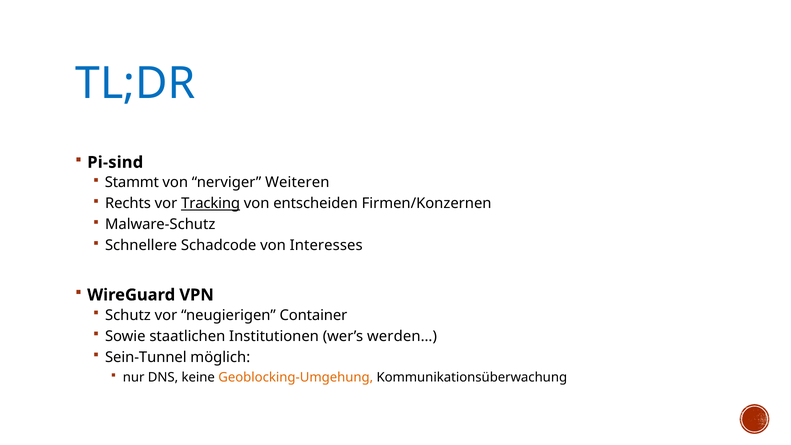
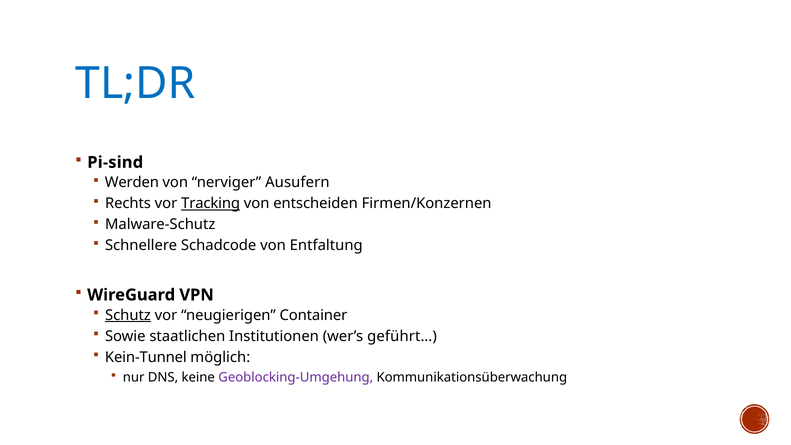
Stammt: Stammt -> Werden
Weiteren: Weiteren -> Ausufern
Interesses: Interesses -> Entfaltung
Schutz underline: none -> present
werden…: werden… -> geführt…
Sein-Tunnel: Sein-Tunnel -> Kein-Tunnel
Geoblocking-Umgehung colour: orange -> purple
